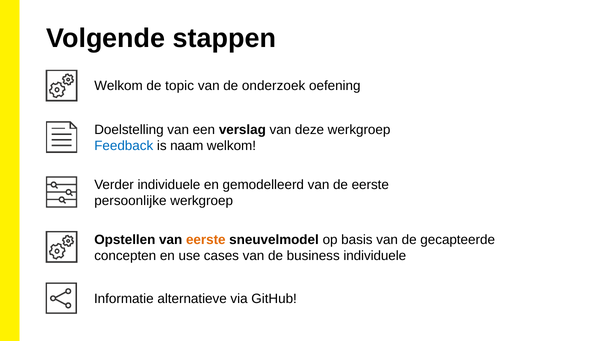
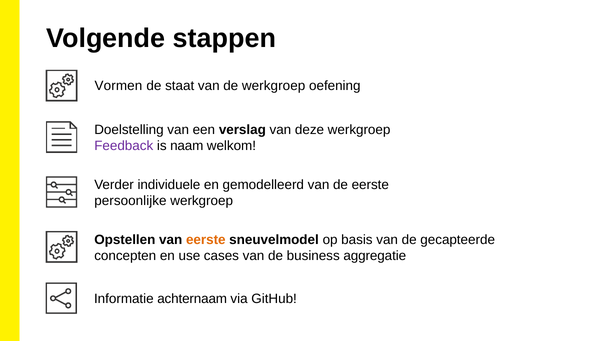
Welkom at (119, 86): Welkom -> Vormen
topic: topic -> staat
de onderzoek: onderzoek -> werkgroep
Feedback colour: blue -> purple
business individuele: individuele -> aggregatie
alternatieve: alternatieve -> achternaam
